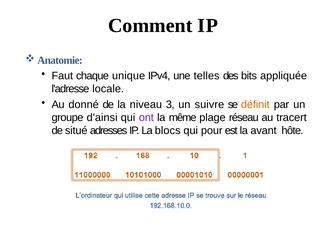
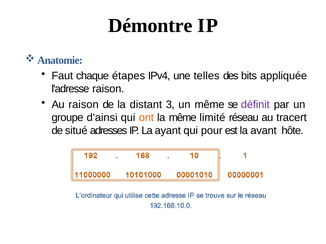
Comment: Comment -> Démontre
unique: unique -> étapes
l'adresse locale: locale -> raison
Au donné: donné -> raison
niveau: niveau -> distant
un suivre: suivre -> même
définit colour: orange -> purple
ont colour: purple -> orange
plage: plage -> limité
blocs: blocs -> ayant
